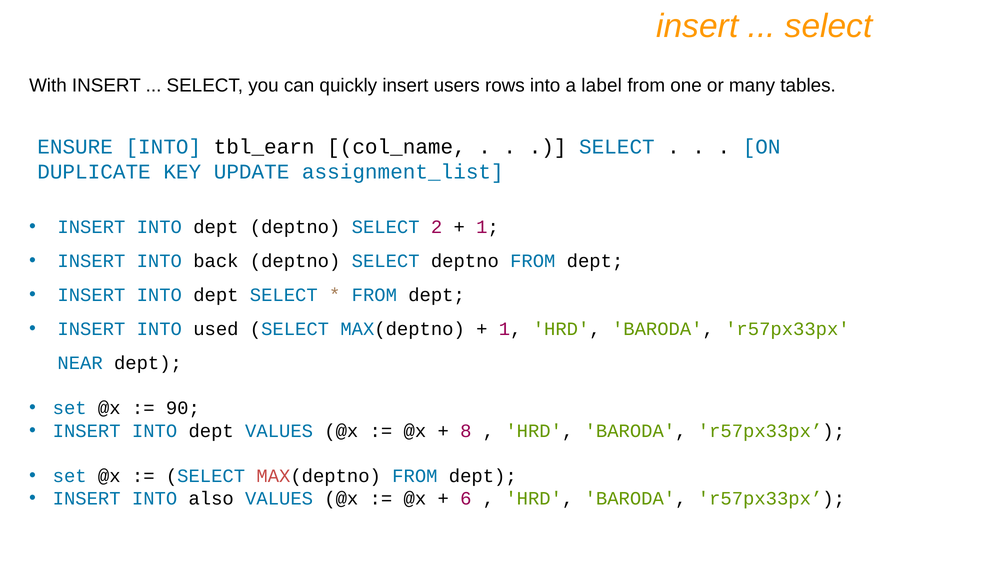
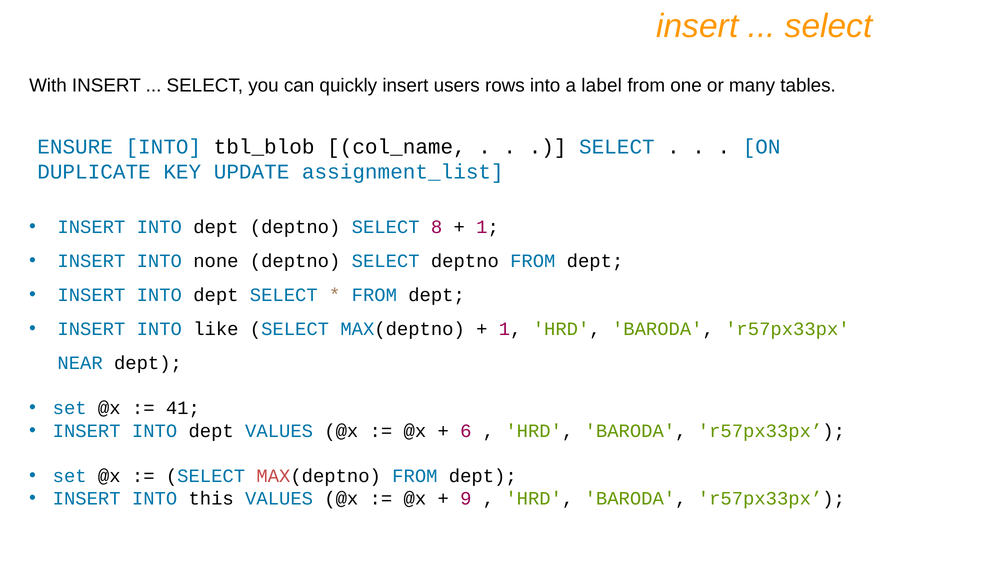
tbl_earn: tbl_earn -> tbl_blob
2: 2 -> 8
back: back -> none
used: used -> like
90: 90 -> 41
8: 8 -> 6
also: also -> this
6: 6 -> 9
